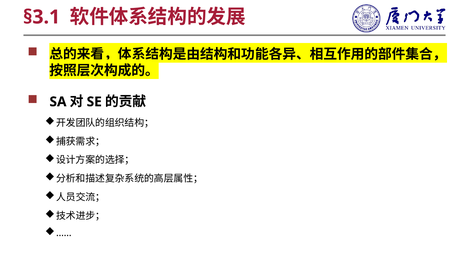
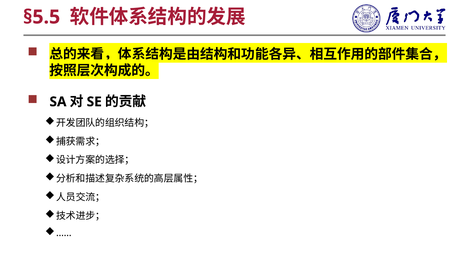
§3.1: §3.1 -> §5.5
